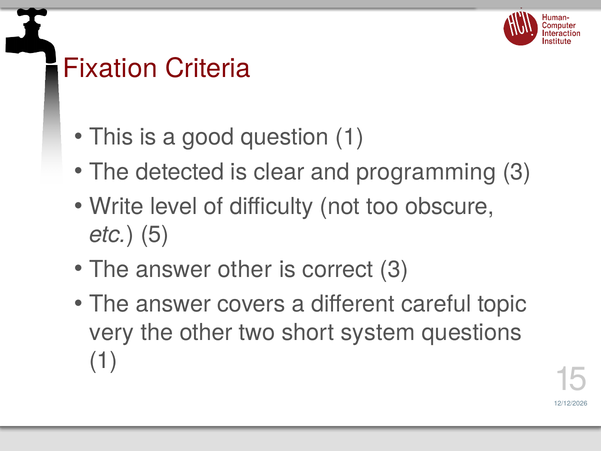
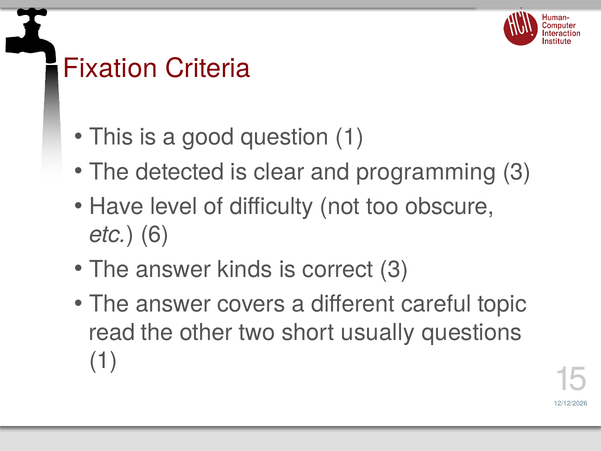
Write: Write -> Have
5: 5 -> 6
answer other: other -> kinds
very: very -> read
system: system -> usually
